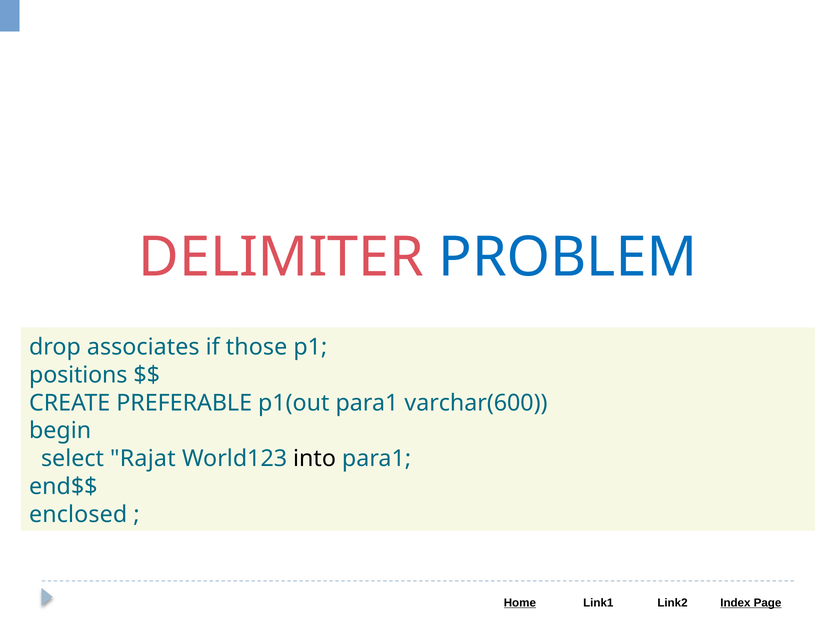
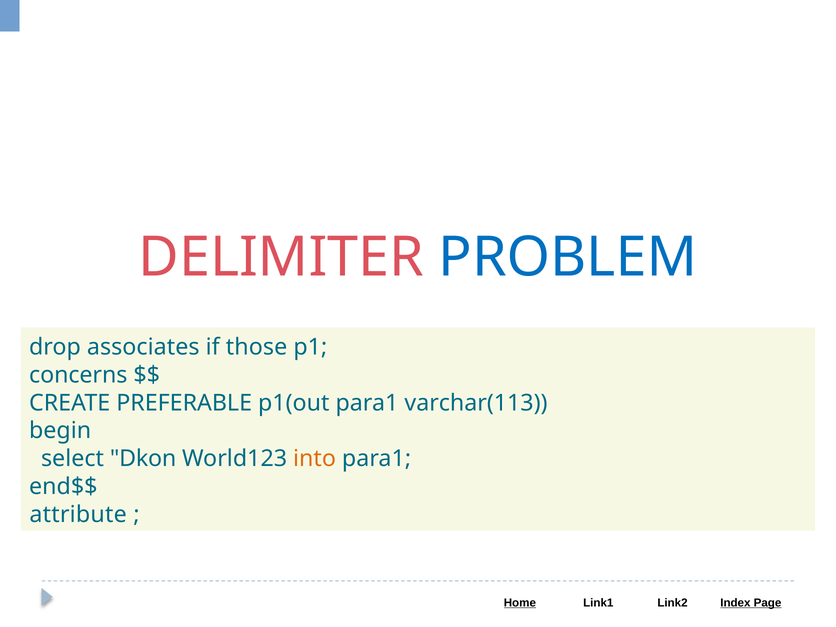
positions: positions -> concerns
varchar(600: varchar(600 -> varchar(113
Rajat: Rajat -> Dkon
into colour: black -> orange
enclosed: enclosed -> attribute
